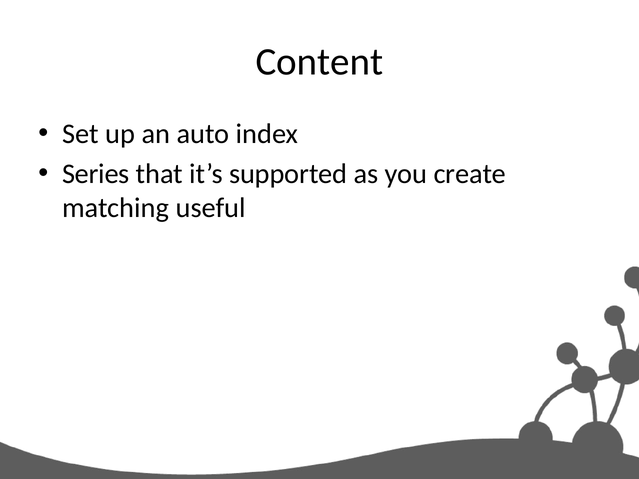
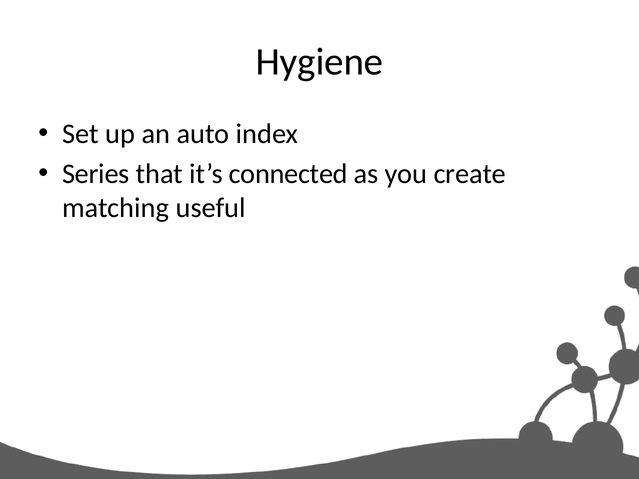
Content: Content -> Hygiene
supported: supported -> connected
